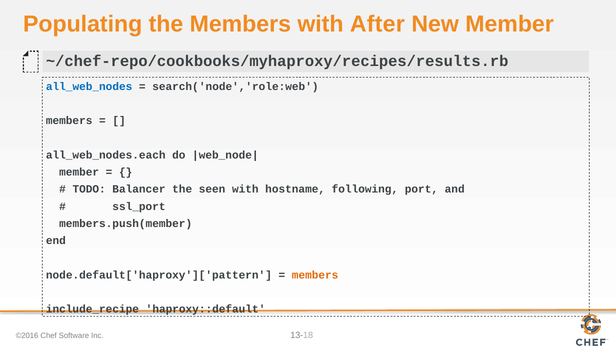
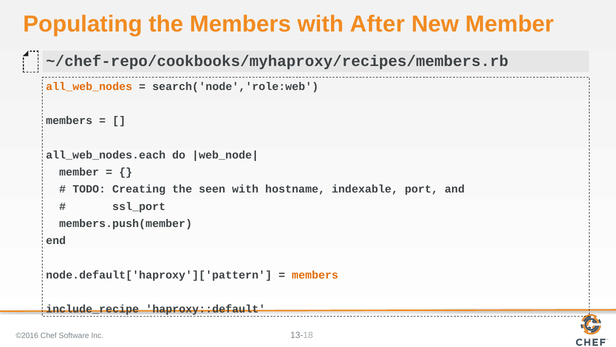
~/chef-repo/cookbooks/myhaproxy/recipes/results.rb: ~/chef-repo/cookbooks/myhaproxy/recipes/results.rb -> ~/chef-repo/cookbooks/myhaproxy/recipes/members.rb
all_web_nodes colour: blue -> orange
Balancer: Balancer -> Creating
following: following -> indexable
